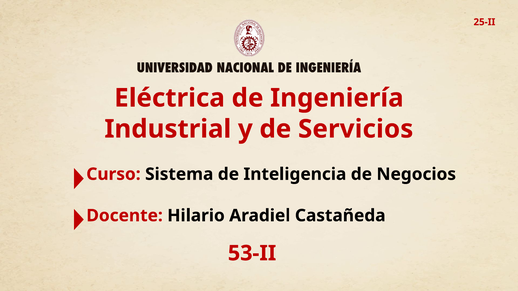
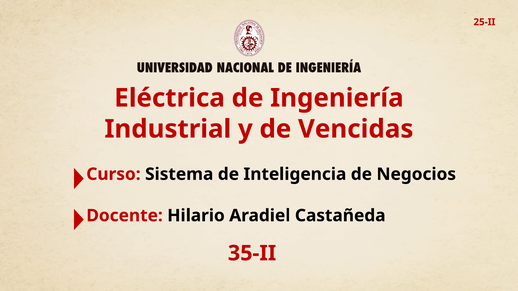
Servicios: Servicios -> Vencidas
53-II: 53-II -> 35-II
